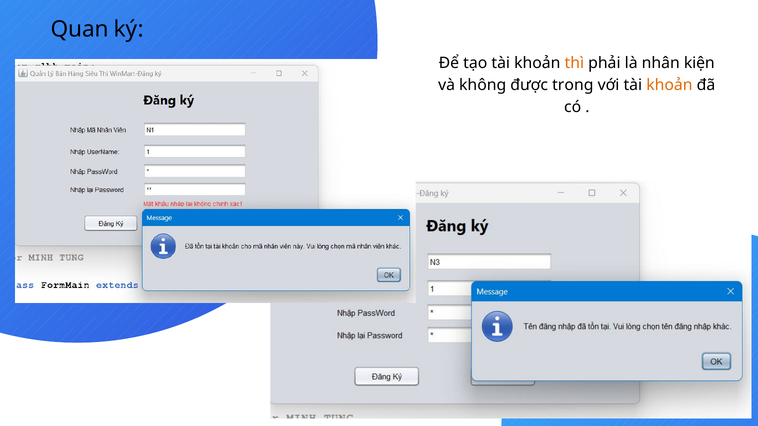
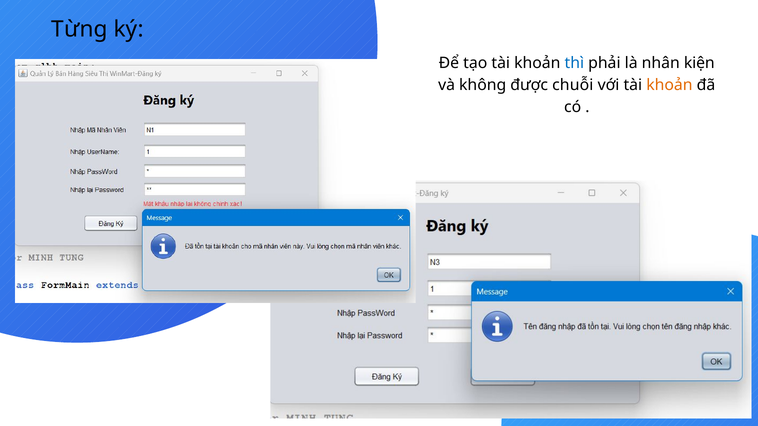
Quan: Quan -> Từng
thì colour: orange -> blue
trong: trong -> chuỗi
